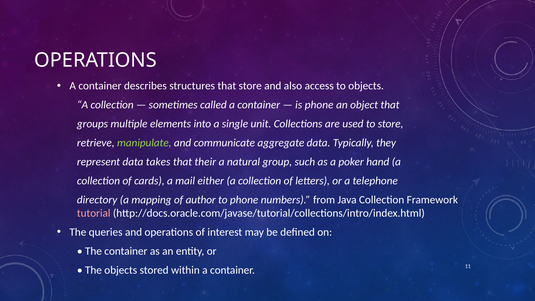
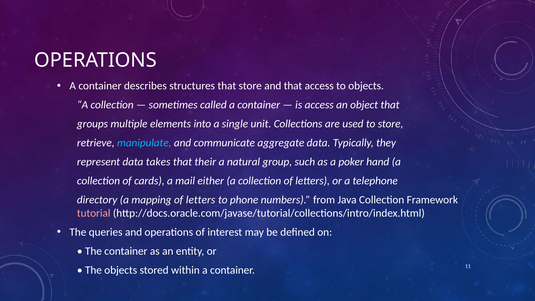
and also: also -> that
is phone: phone -> access
manipulate colour: light green -> light blue
mapping of author: author -> letters
